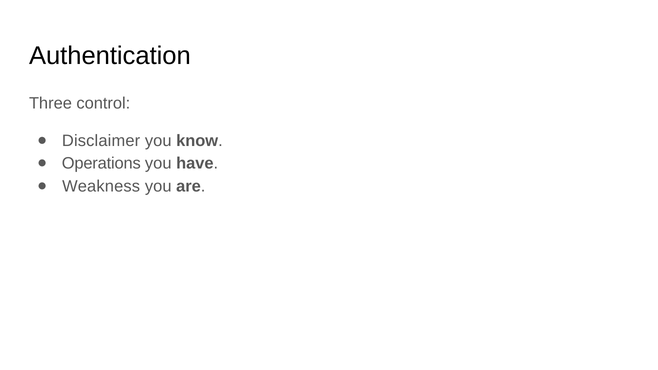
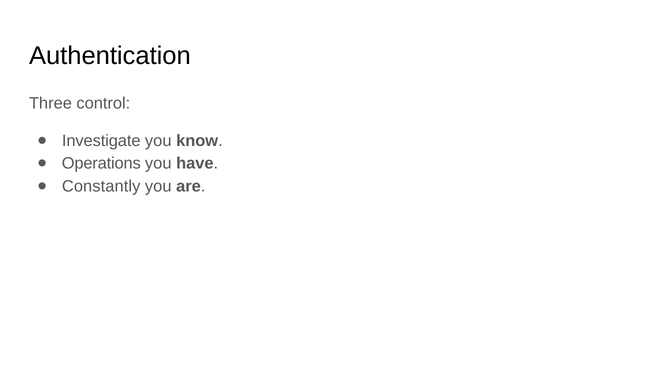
Disclaimer: Disclaimer -> Investigate
Weakness: Weakness -> Constantly
